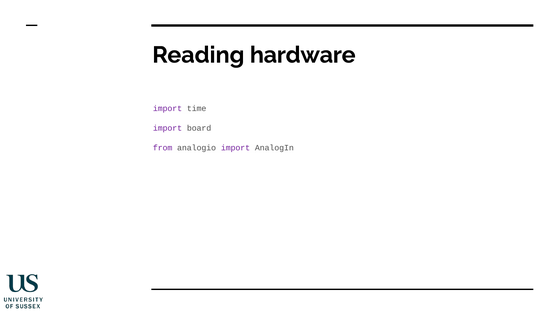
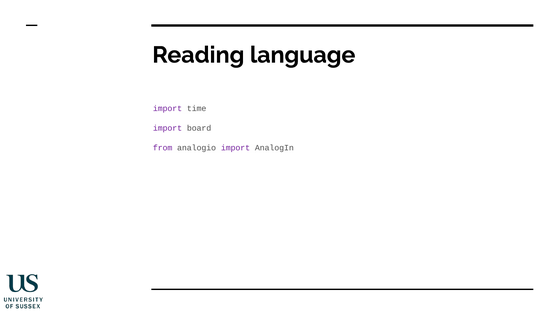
hardware: hardware -> language
